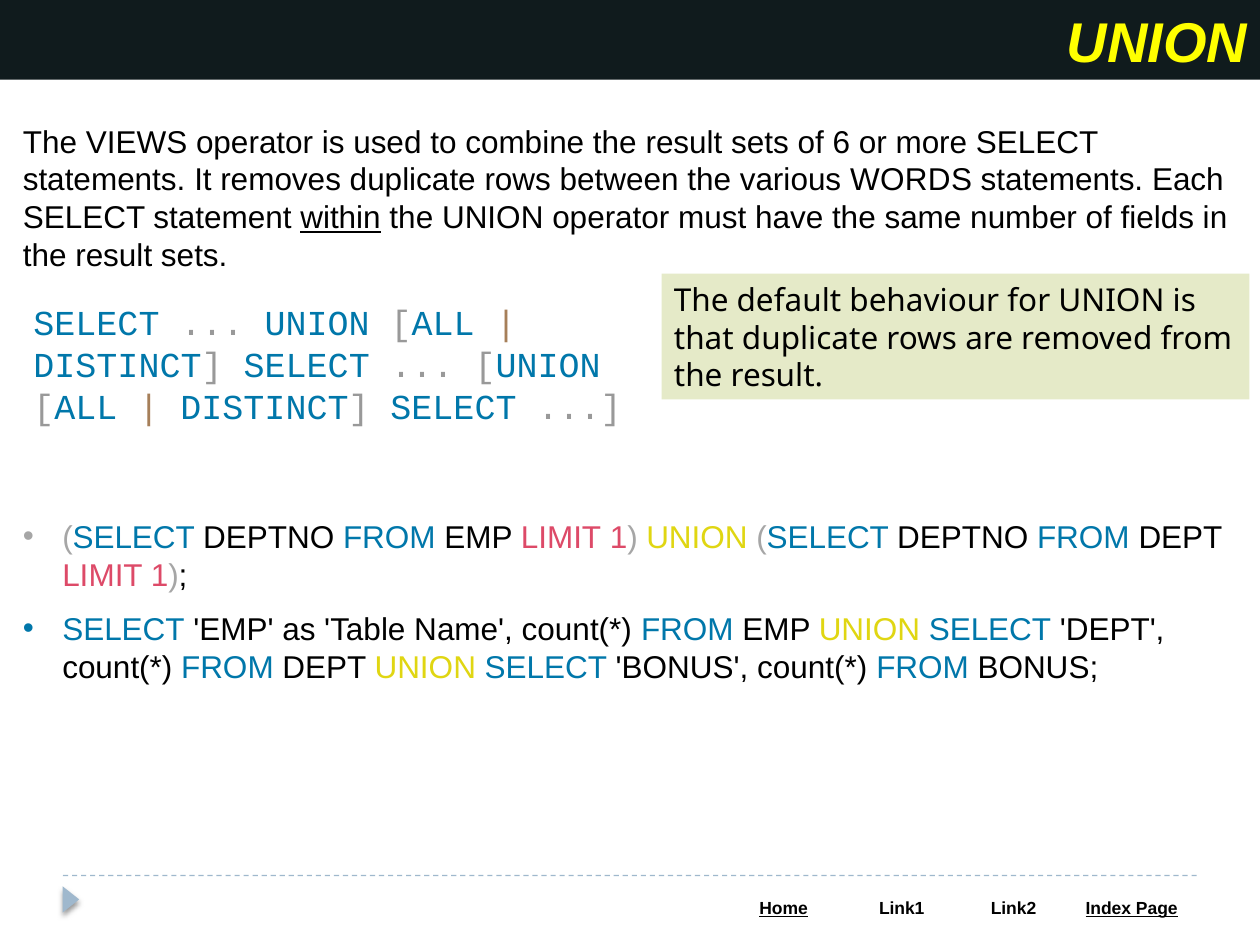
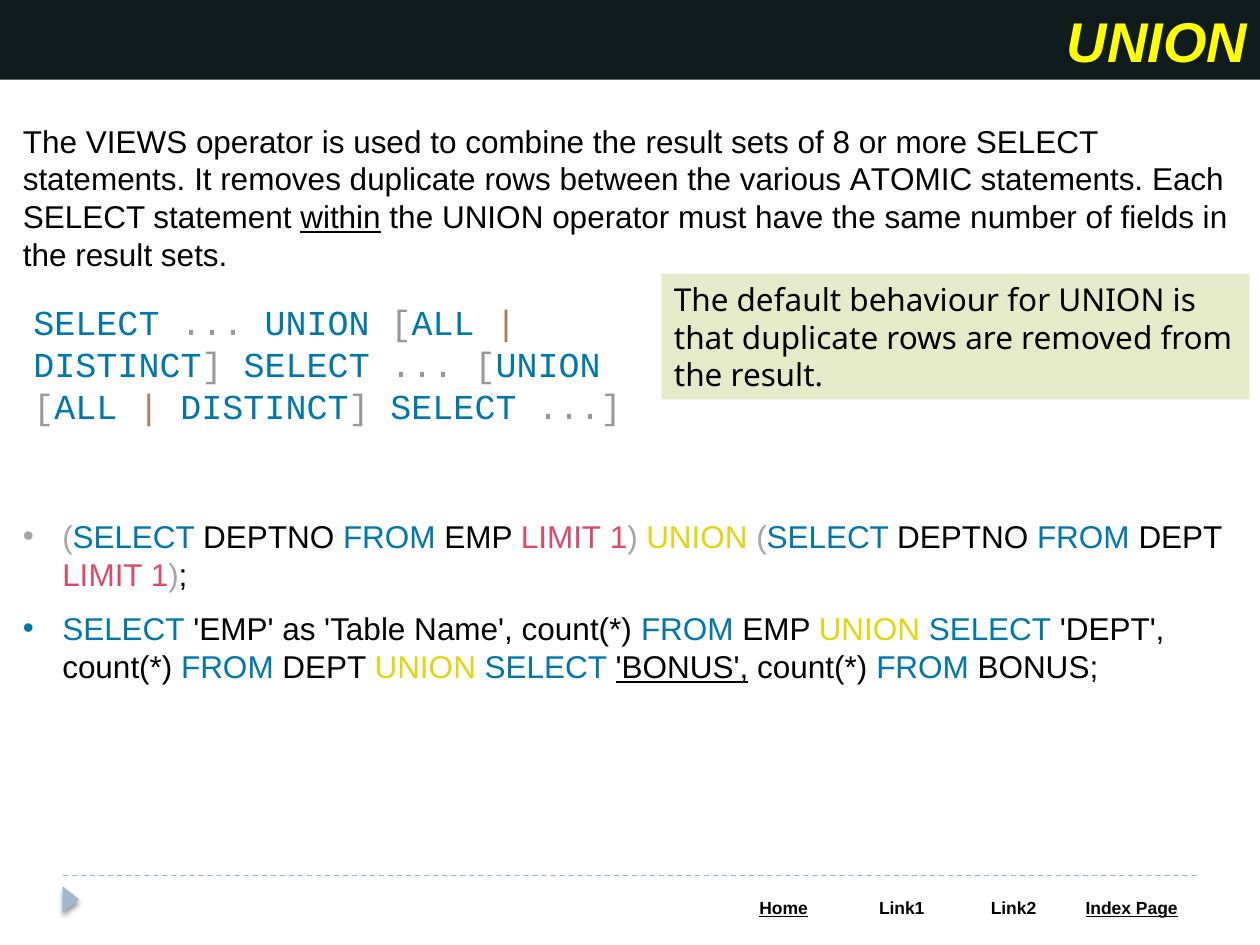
6: 6 -> 8
WORDS: WORDS -> ATOMIC
BONUS at (682, 668) underline: none -> present
